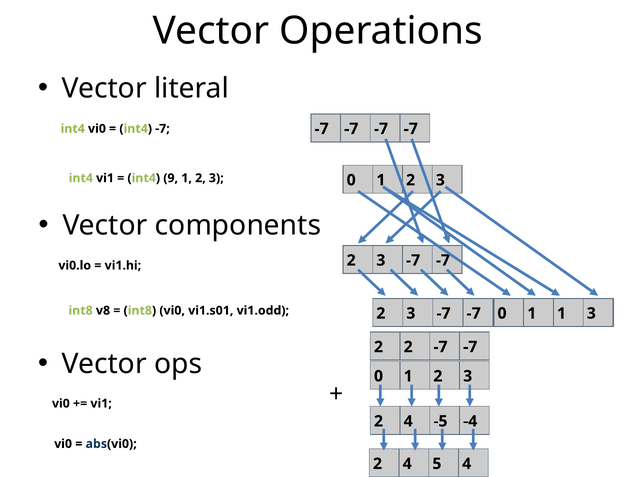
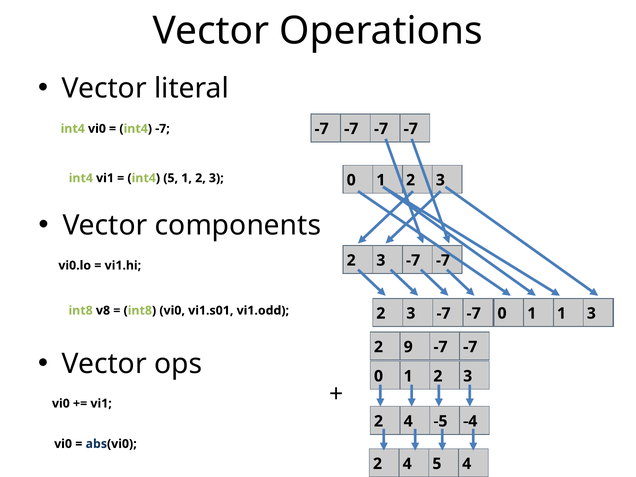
int4 9: 9 -> 5
2 2: 2 -> 9
